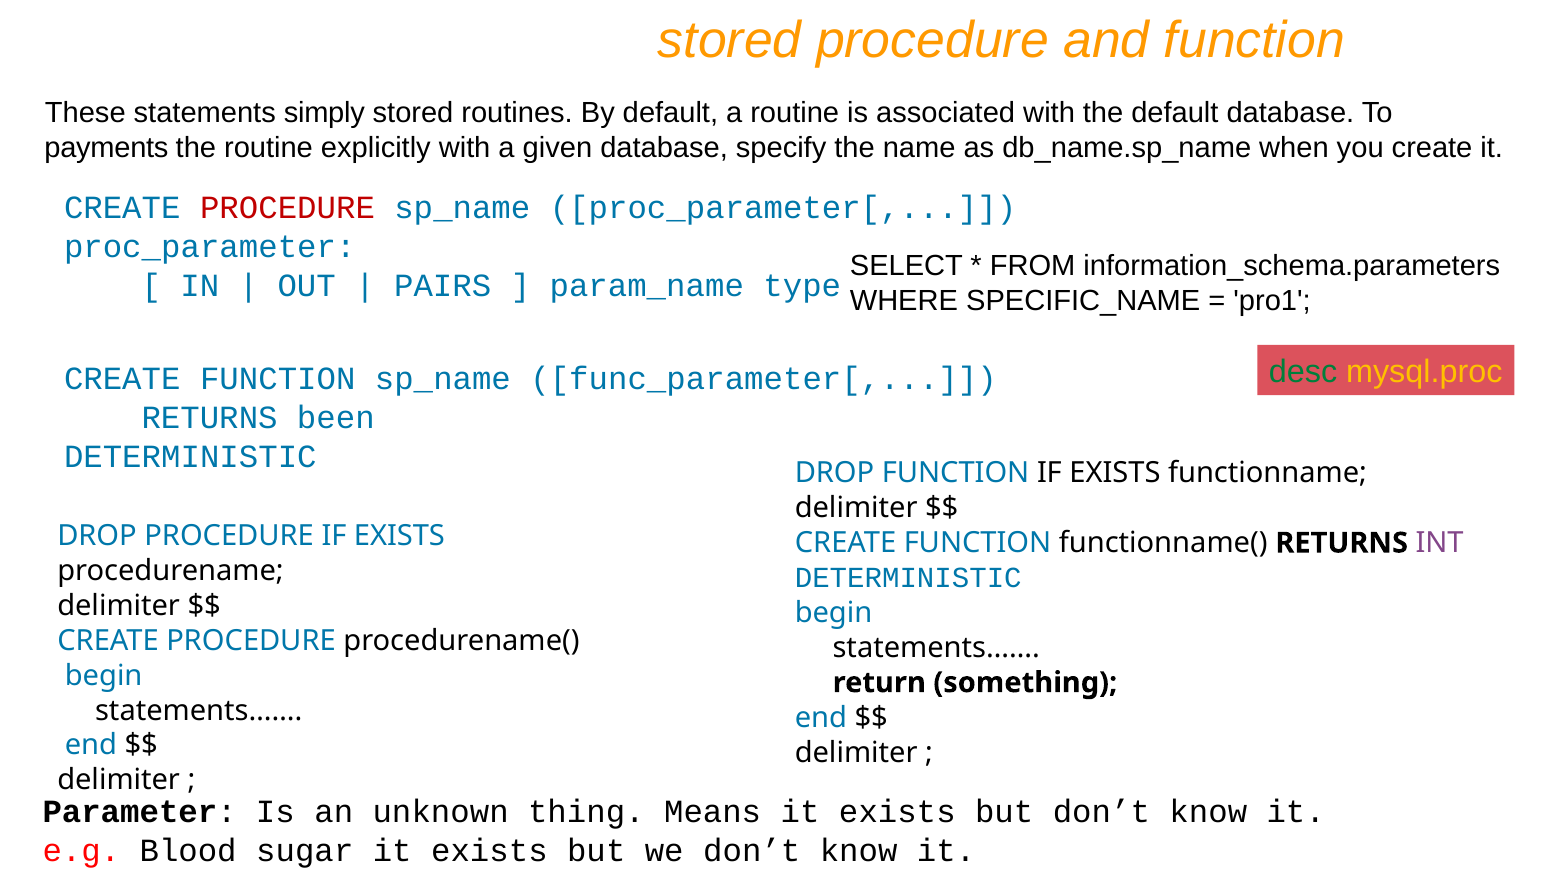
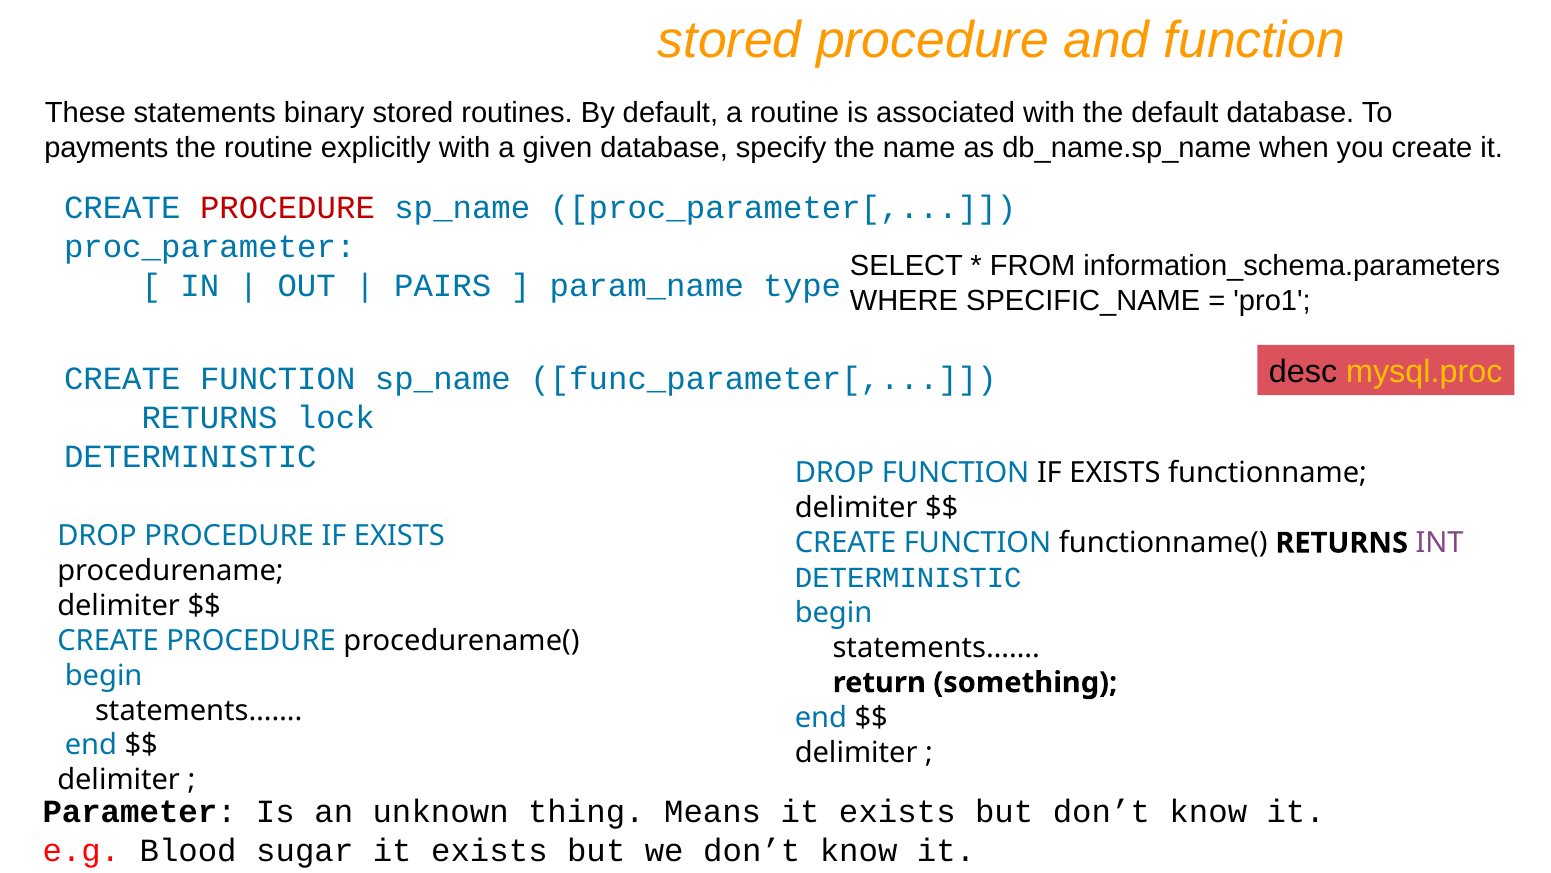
simply: simply -> binary
desc colour: green -> black
been: been -> lock
